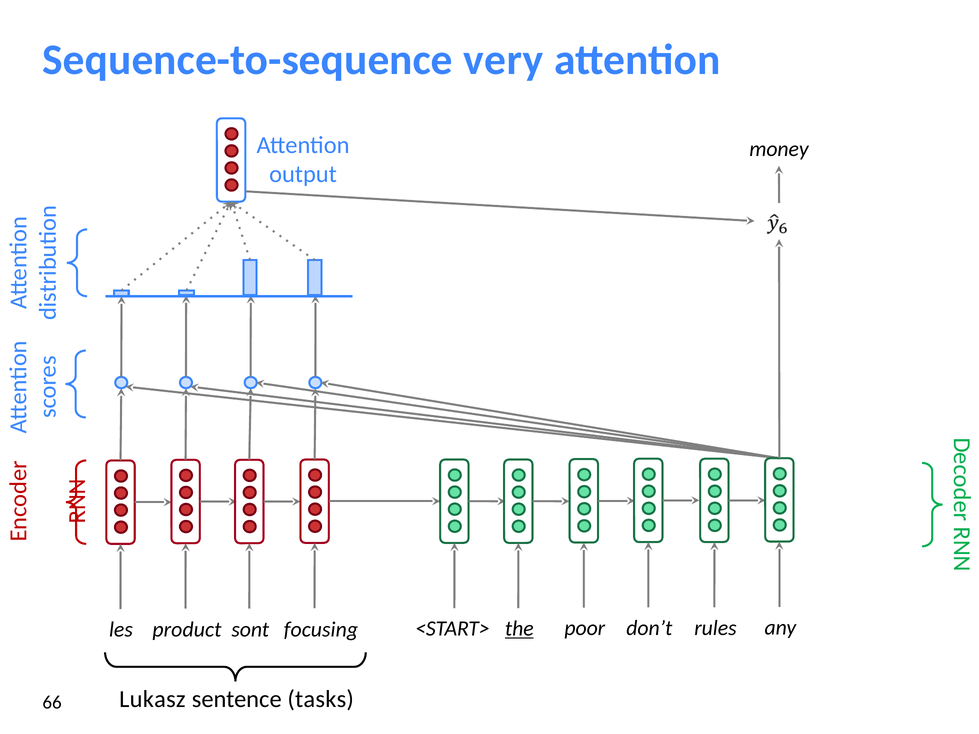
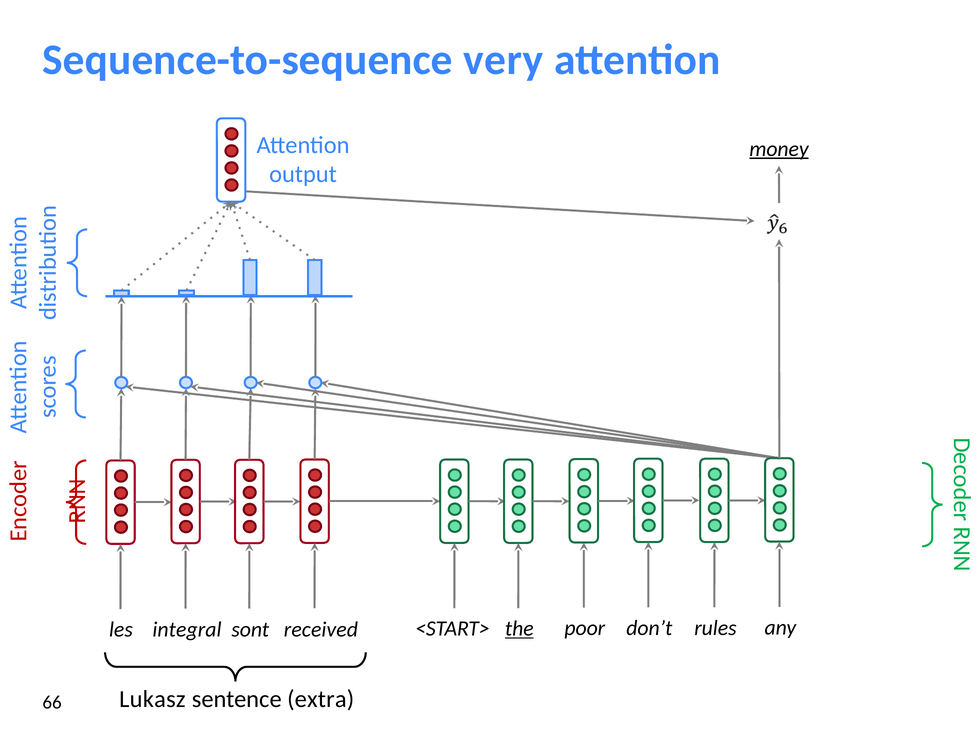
money underline: none -> present
product: product -> integral
focusing: focusing -> received
tasks: tasks -> extra
